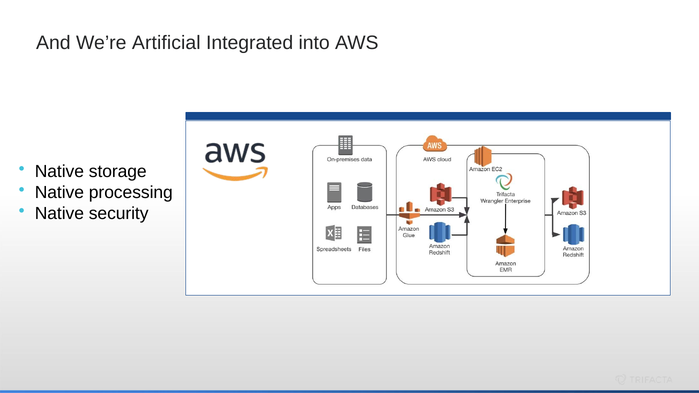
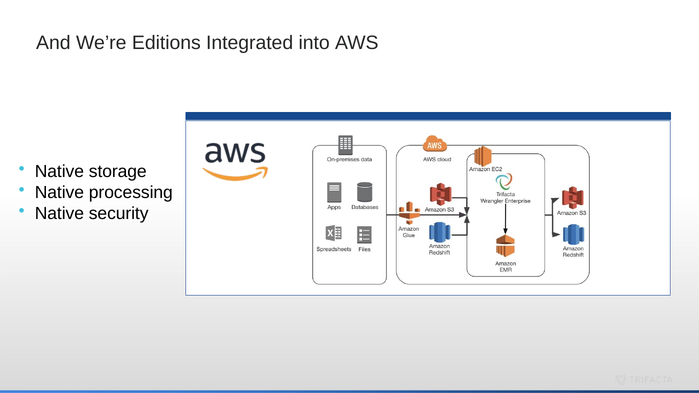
Artificial: Artificial -> Editions
